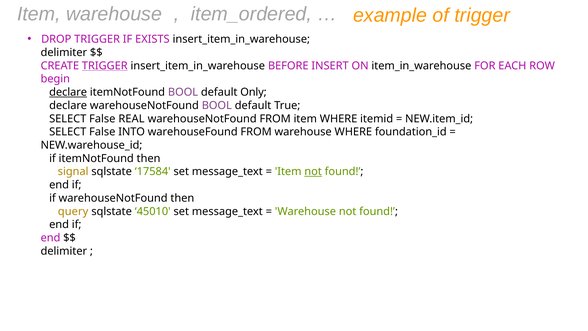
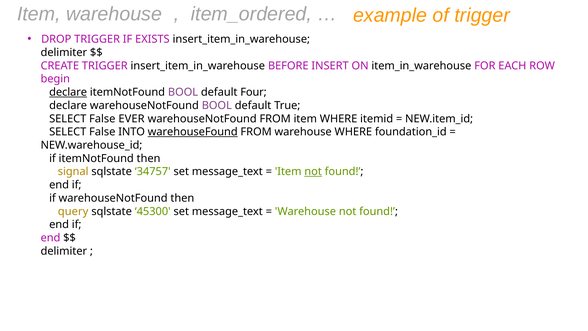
TRIGGER at (105, 66) underline: present -> none
Only: Only -> Four
REAL: REAL -> EVER
warehouseFound underline: none -> present
17584: 17584 -> 34757
45010: 45010 -> 45300
